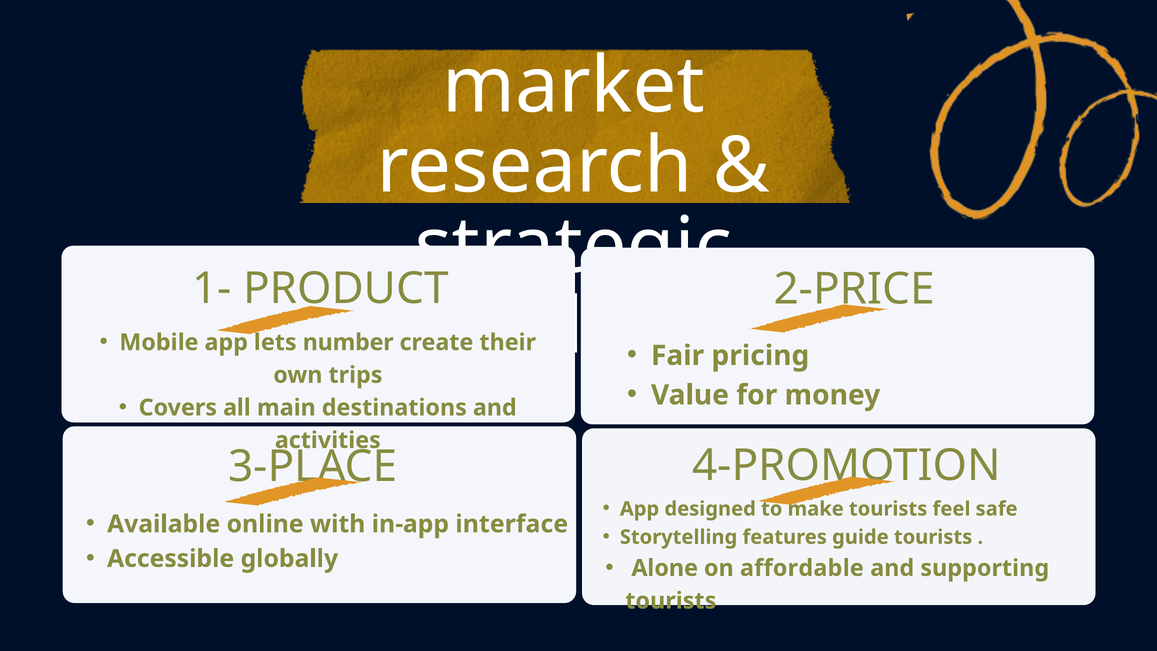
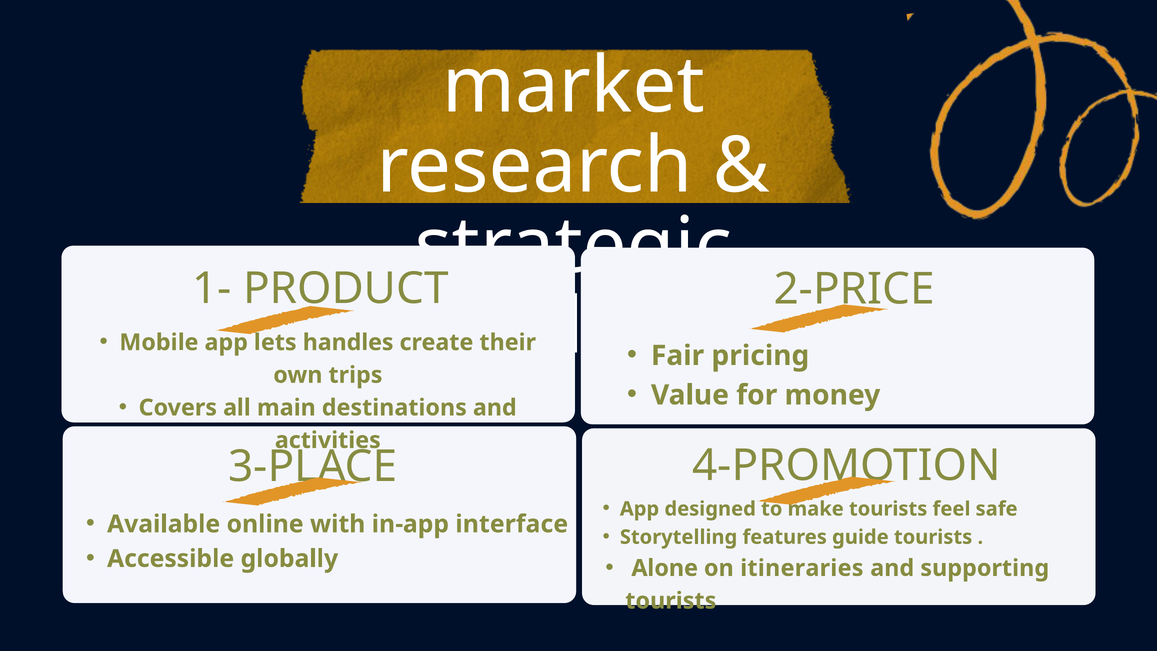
number: number -> handles
affordable: affordable -> itineraries
